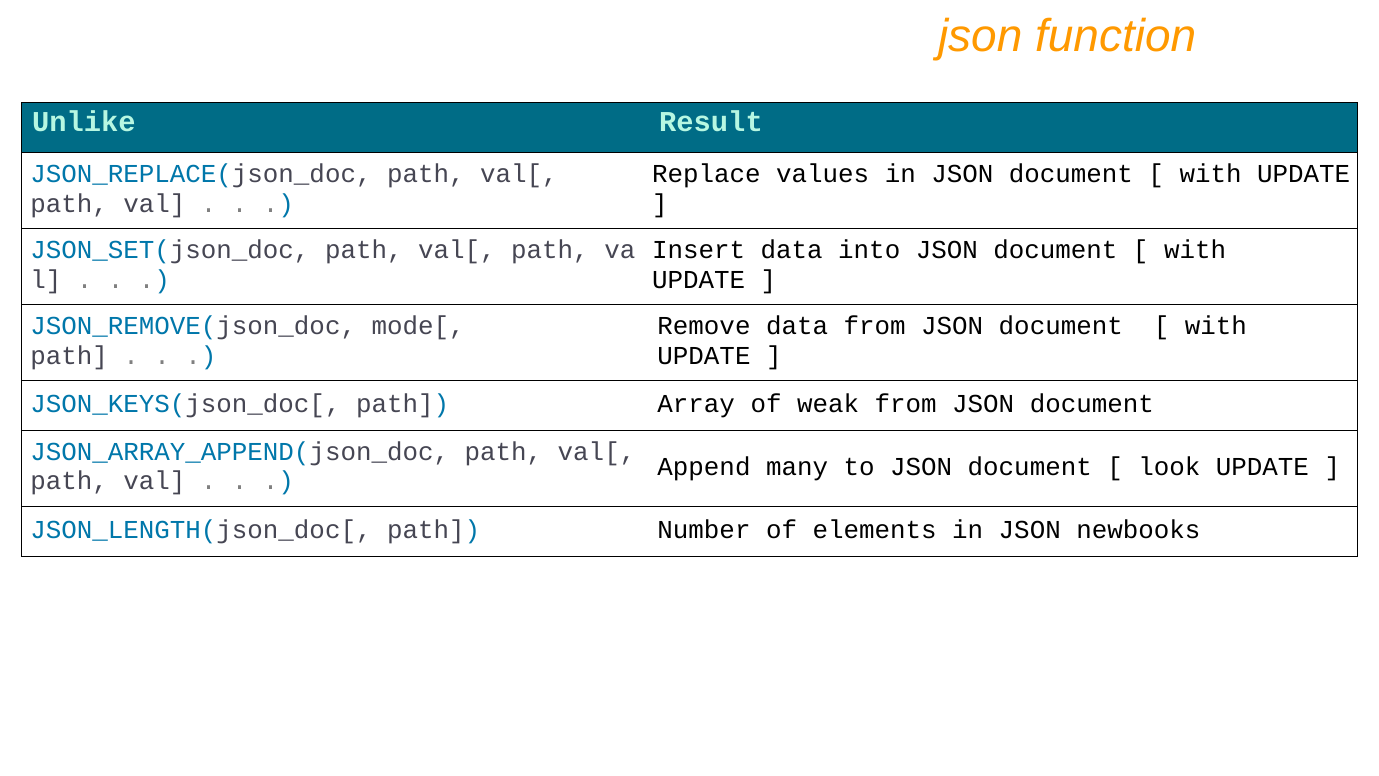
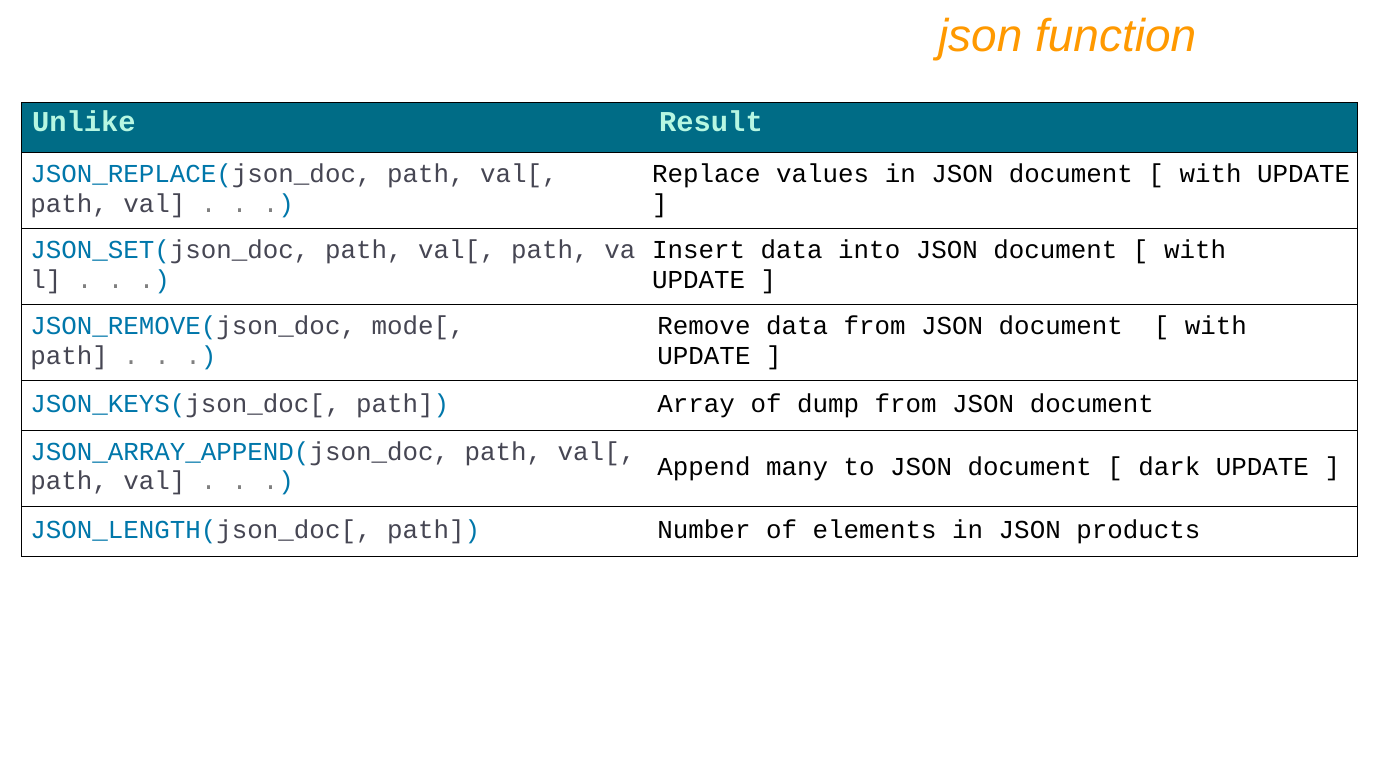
weak: weak -> dump
look: look -> dark
newbooks: newbooks -> products
